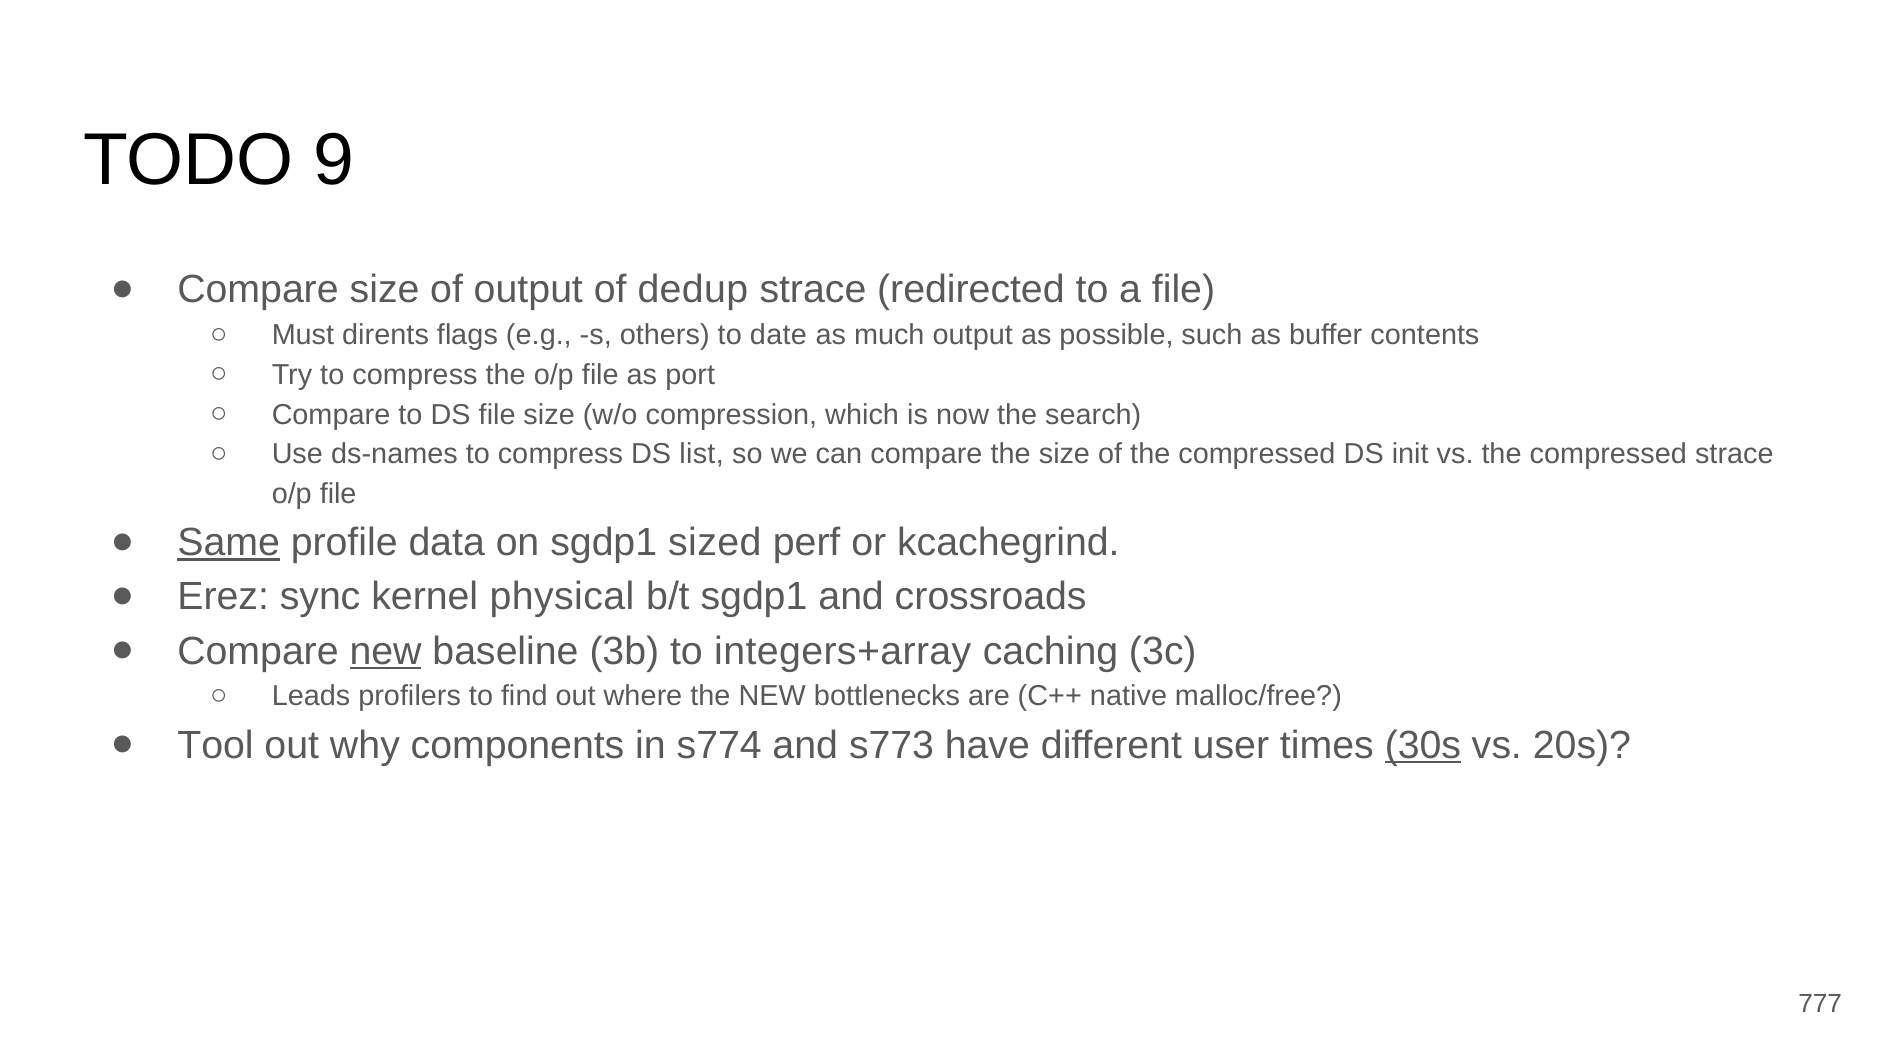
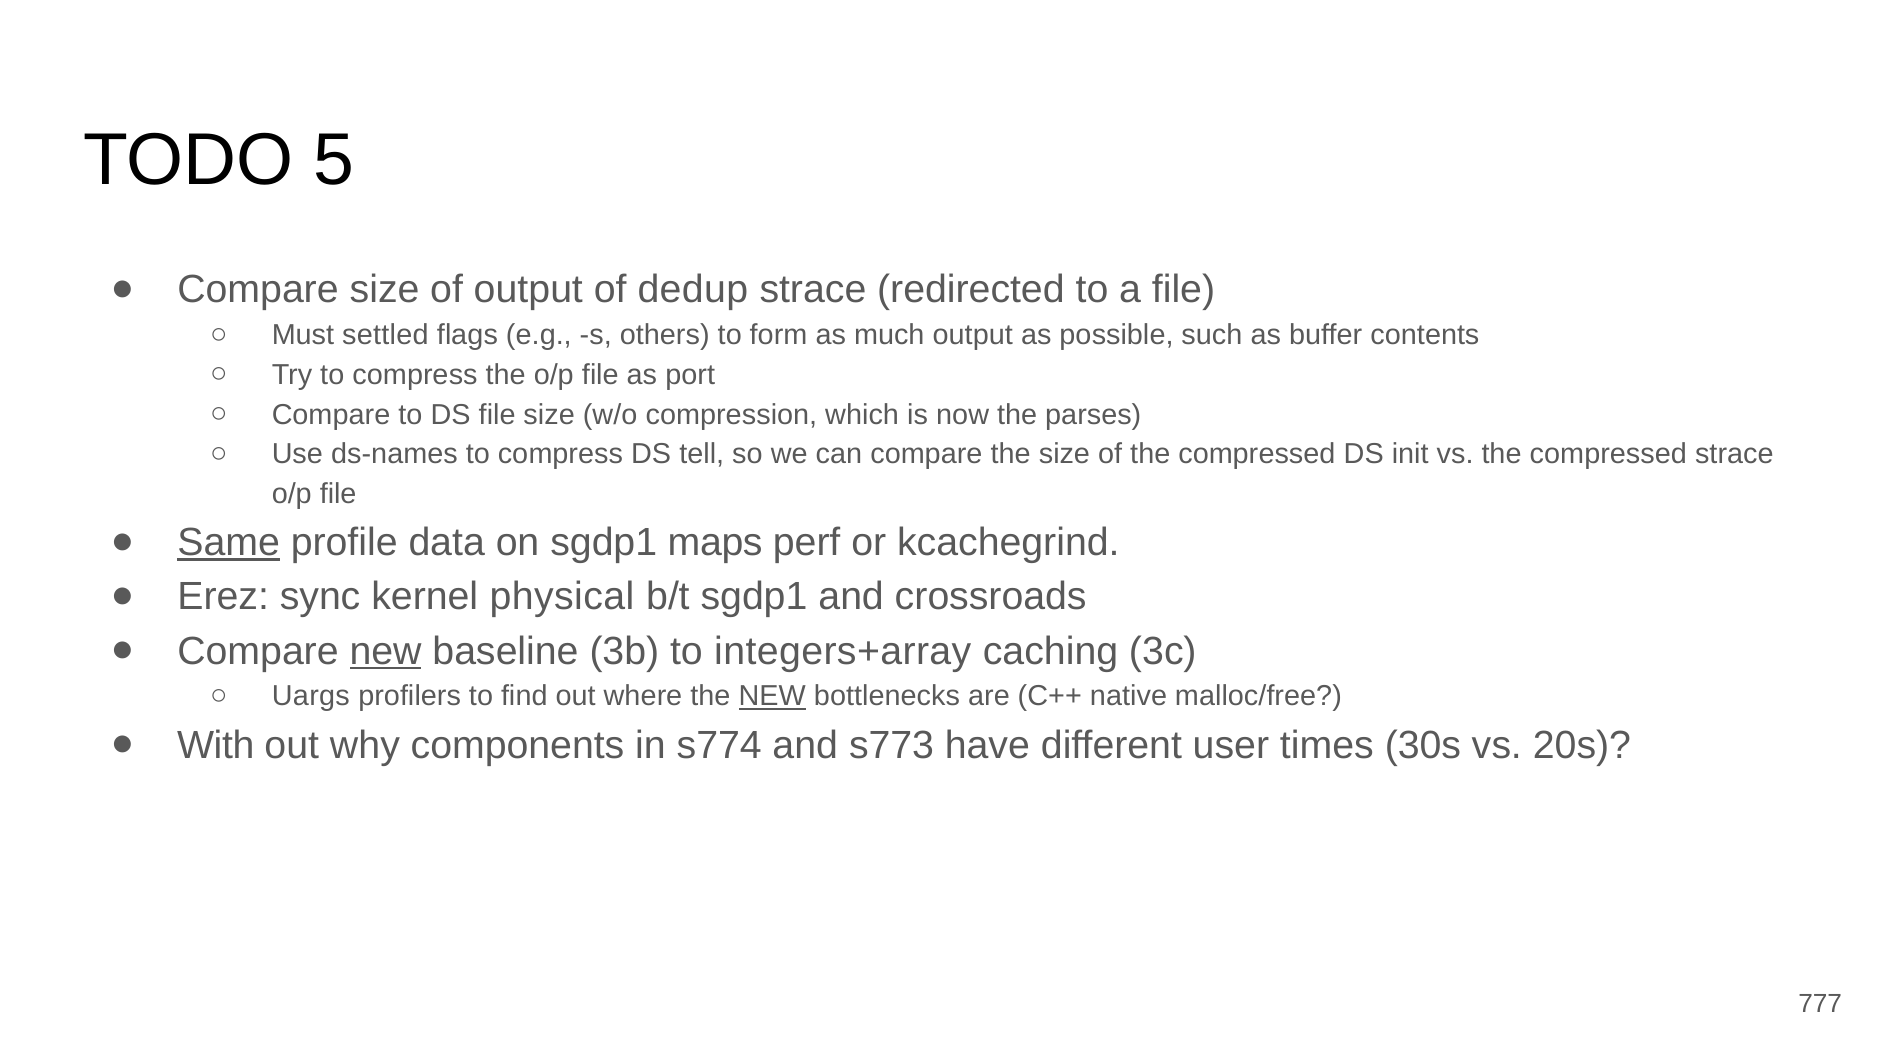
9: 9 -> 5
dirents: dirents -> settled
date: date -> form
search: search -> parses
list: list -> tell
sized: sized -> maps
Leads: Leads -> Uargs
NEW at (772, 696) underline: none -> present
Tool: Tool -> With
30s underline: present -> none
